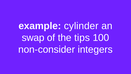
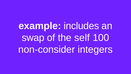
cylinder: cylinder -> includes
tips: tips -> self
